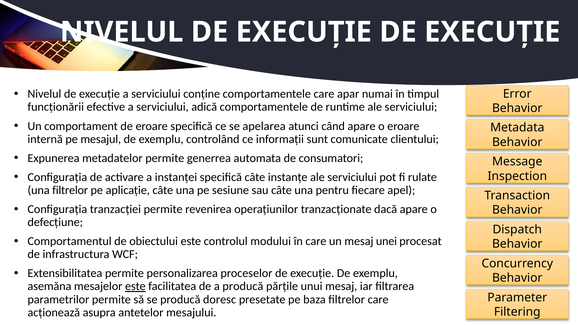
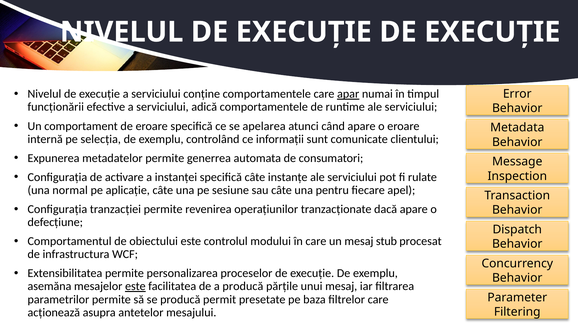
apar underline: none -> present
mesajul: mesajul -> selecția
una filtrelor: filtrelor -> normal
unei: unei -> stub
doresc: doresc -> permit
